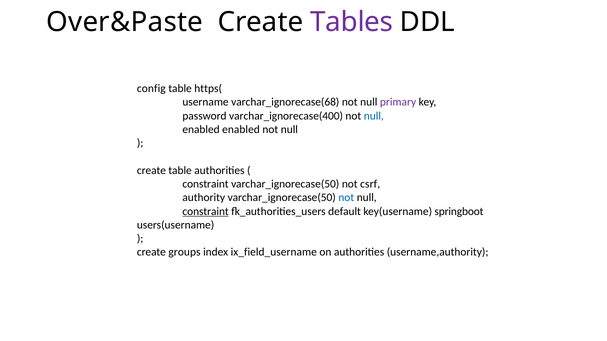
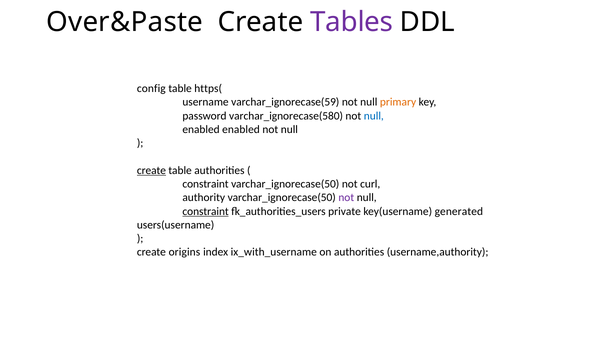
varchar_ignorecase(68: varchar_ignorecase(68 -> varchar_ignorecase(59
primary colour: purple -> orange
varchar_ignorecase(400: varchar_ignorecase(400 -> varchar_ignorecase(580
create at (151, 171) underline: none -> present
csrf: csrf -> curl
not at (346, 198) colour: blue -> purple
default: default -> private
springboot: springboot -> generated
groups: groups -> origins
ix_field_username: ix_field_username -> ix_with_username
